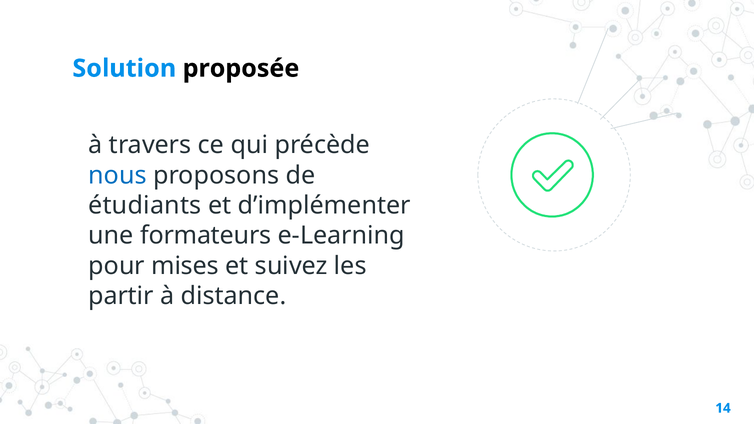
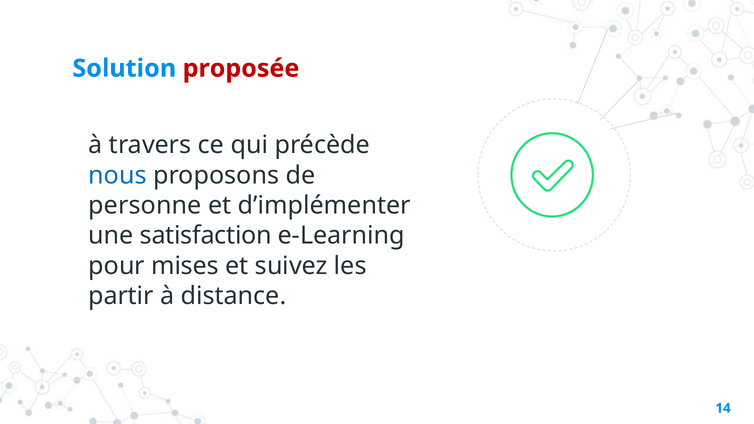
proposée colour: black -> red
étudiants: étudiants -> personne
formateurs: formateurs -> satisfaction
